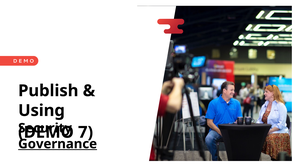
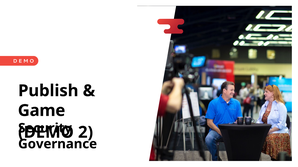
Using: Using -> Game
7: 7 -> 2
Governance underline: present -> none
